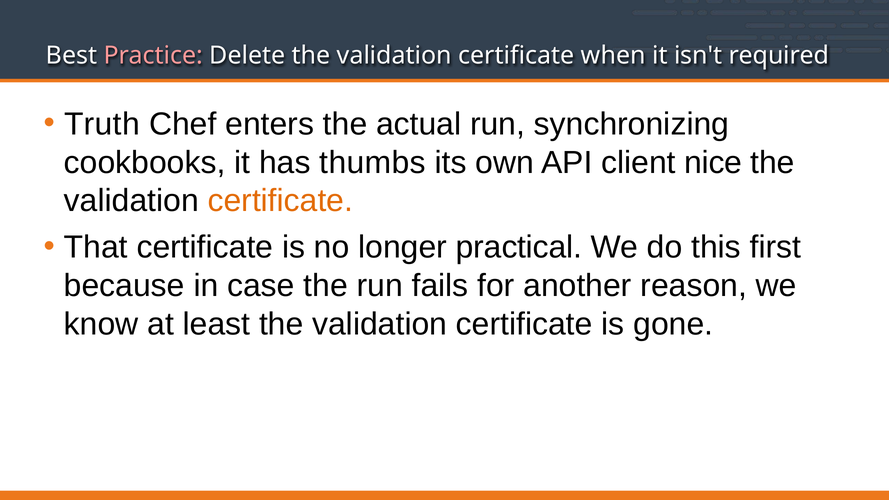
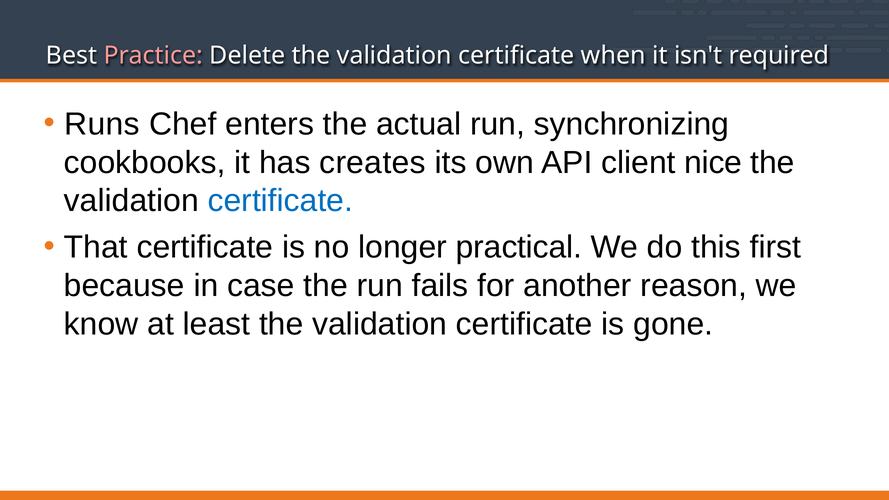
Truth: Truth -> Runs
thumbs: thumbs -> creates
certificate at (280, 201) colour: orange -> blue
